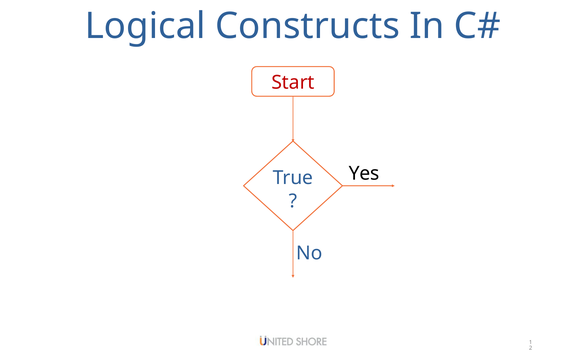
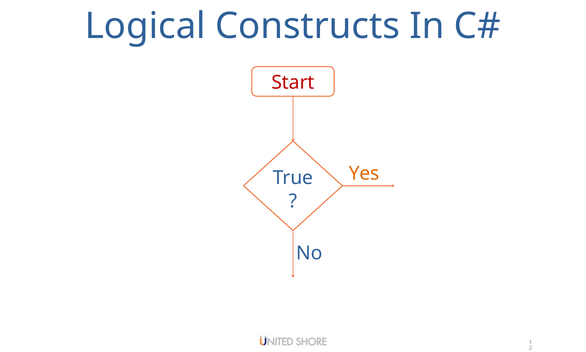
Yes colour: black -> orange
